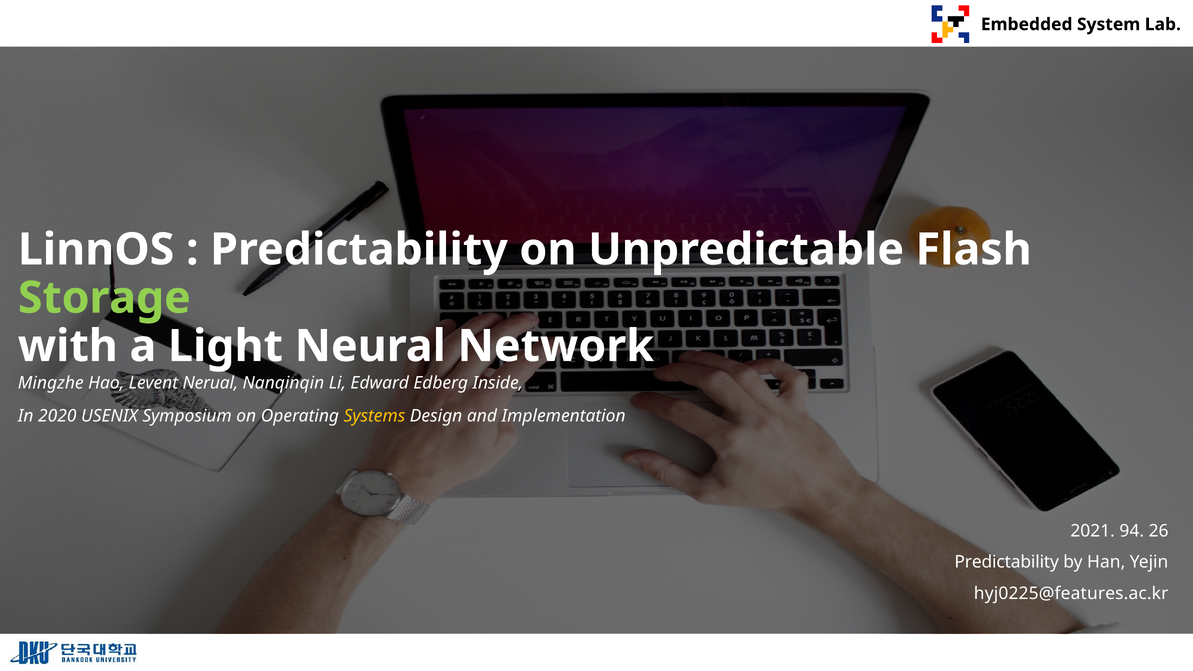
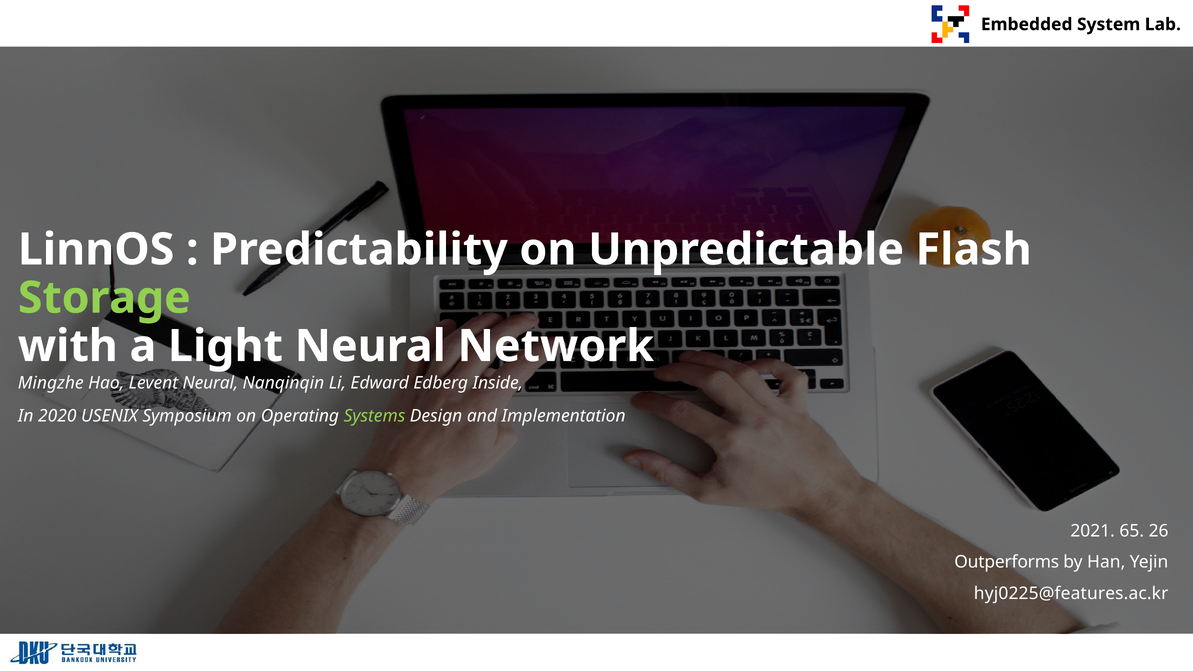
Levent Nerual: Nerual -> Neural
Systems colour: yellow -> light green
94: 94 -> 65
Predictability at (1007, 562): Predictability -> Outperforms
